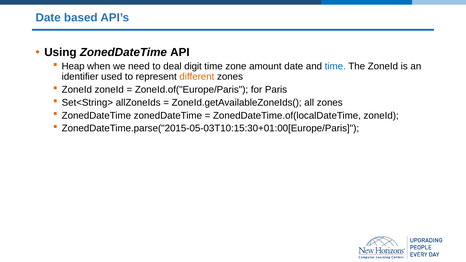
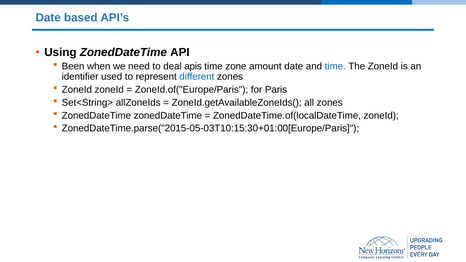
Heap: Heap -> Been
digit: digit -> apis
different colour: orange -> blue
